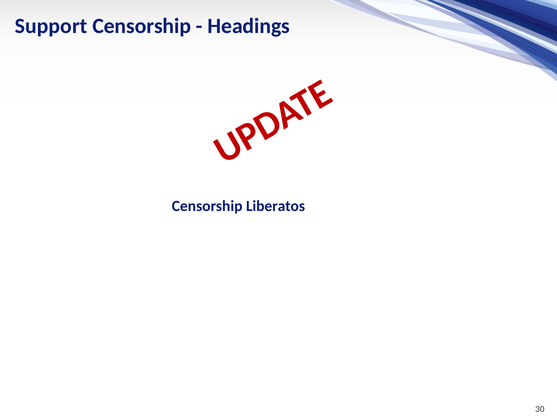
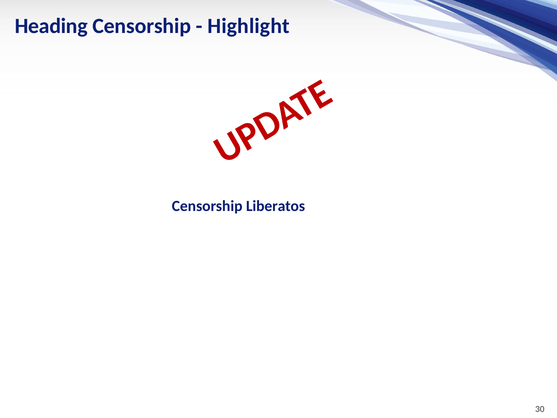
Support: Support -> Heading
Headings: Headings -> Highlight
